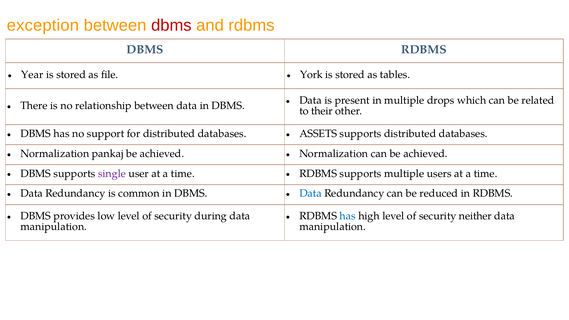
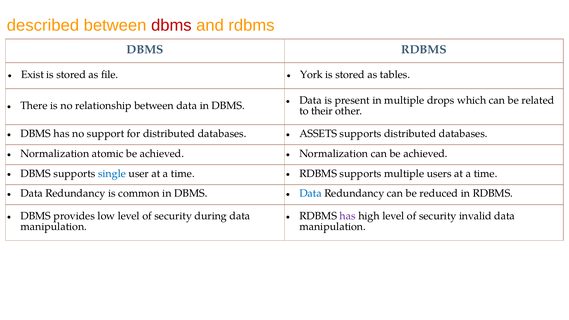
exception: exception -> described
Year: Year -> Exist
pankaj: pankaj -> atomic
single colour: purple -> blue
has at (348, 216) colour: blue -> purple
neither: neither -> invalid
